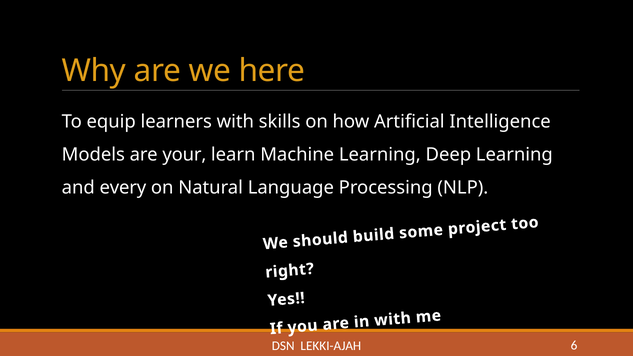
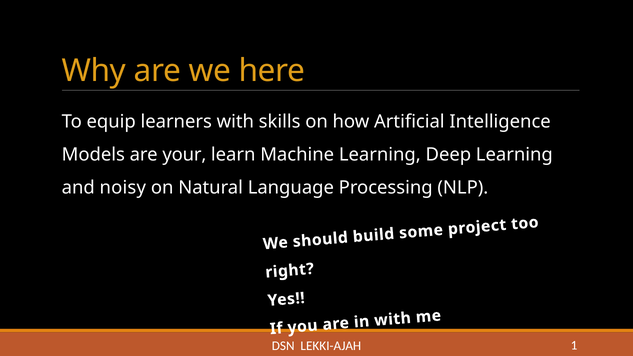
every: every -> noisy
6: 6 -> 1
